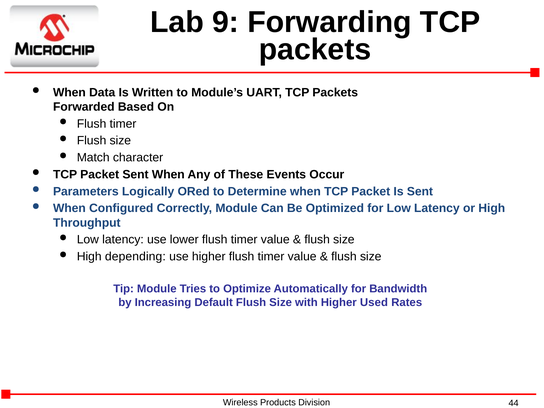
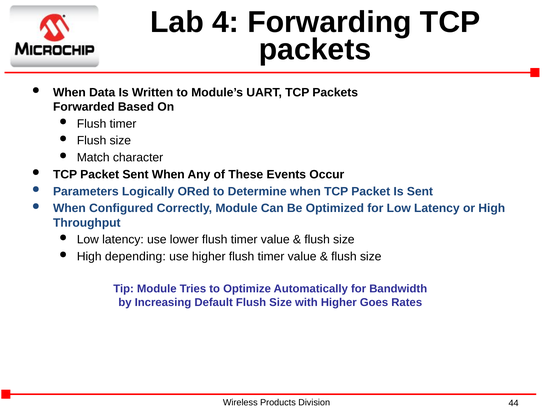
9: 9 -> 4
Used: Used -> Goes
